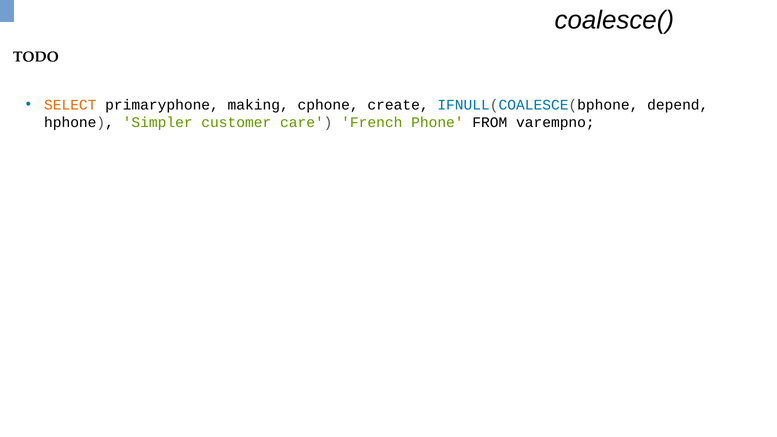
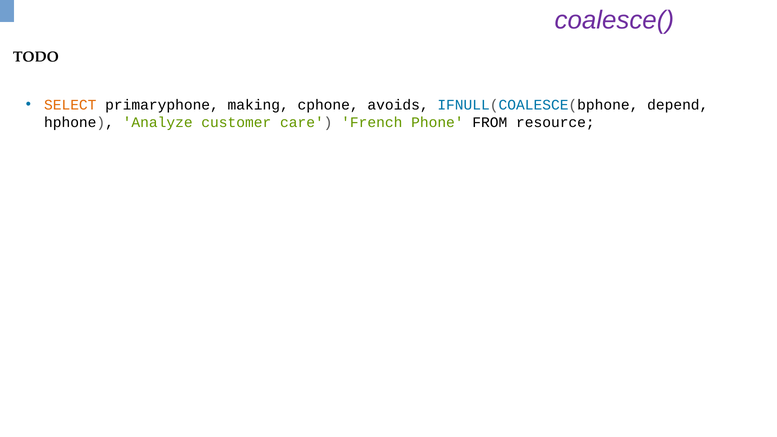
coalesce( colour: black -> purple
create: create -> avoids
Simpler: Simpler -> Analyze
varempno: varempno -> resource
